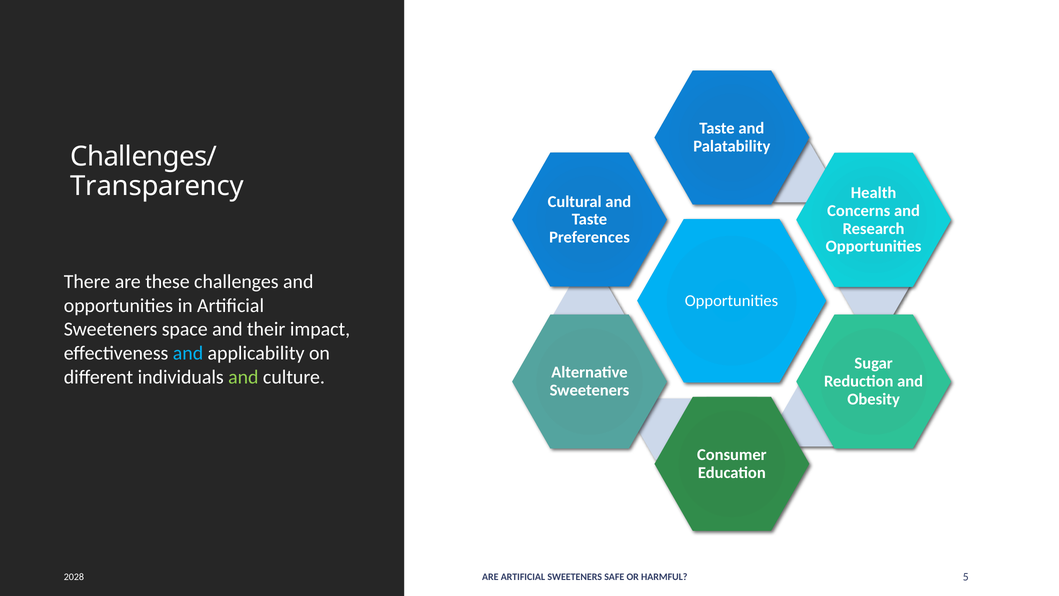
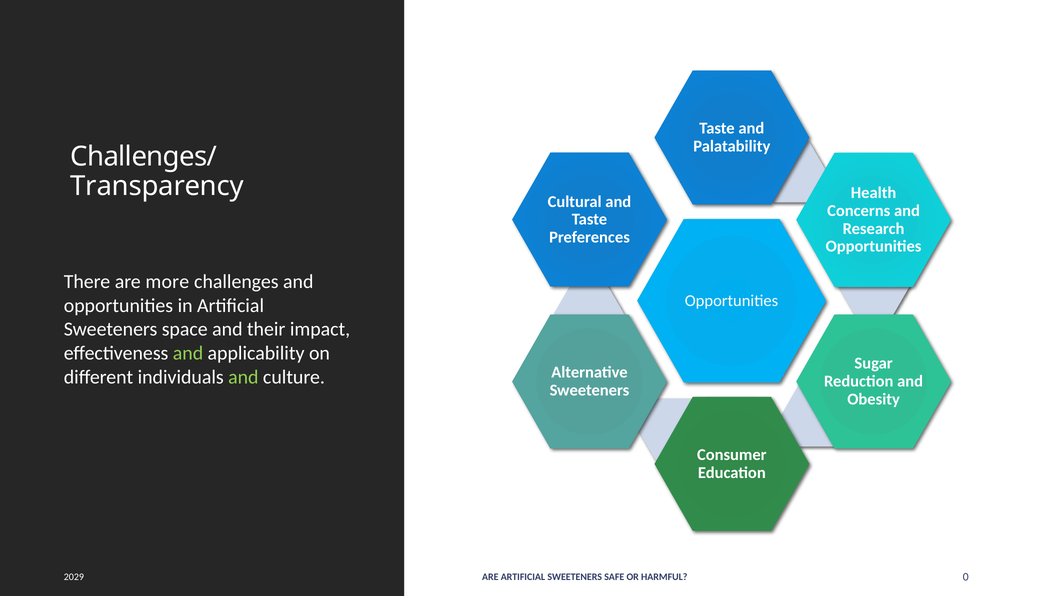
these: these -> more
and at (188, 353) colour: light blue -> light green
2028: 2028 -> 2029
5: 5 -> 0
